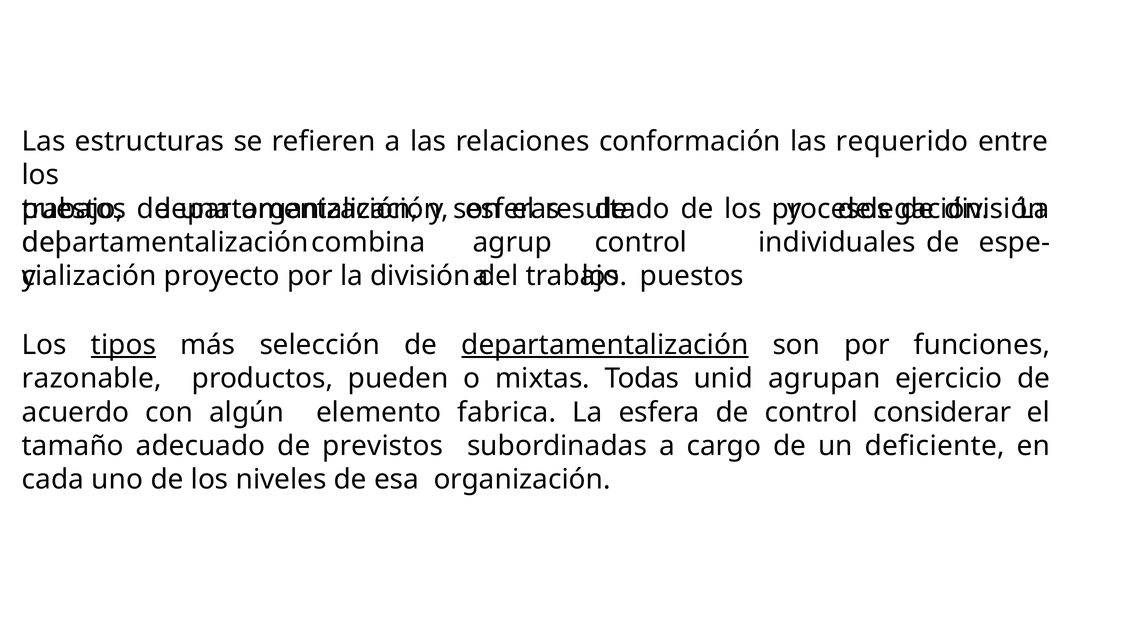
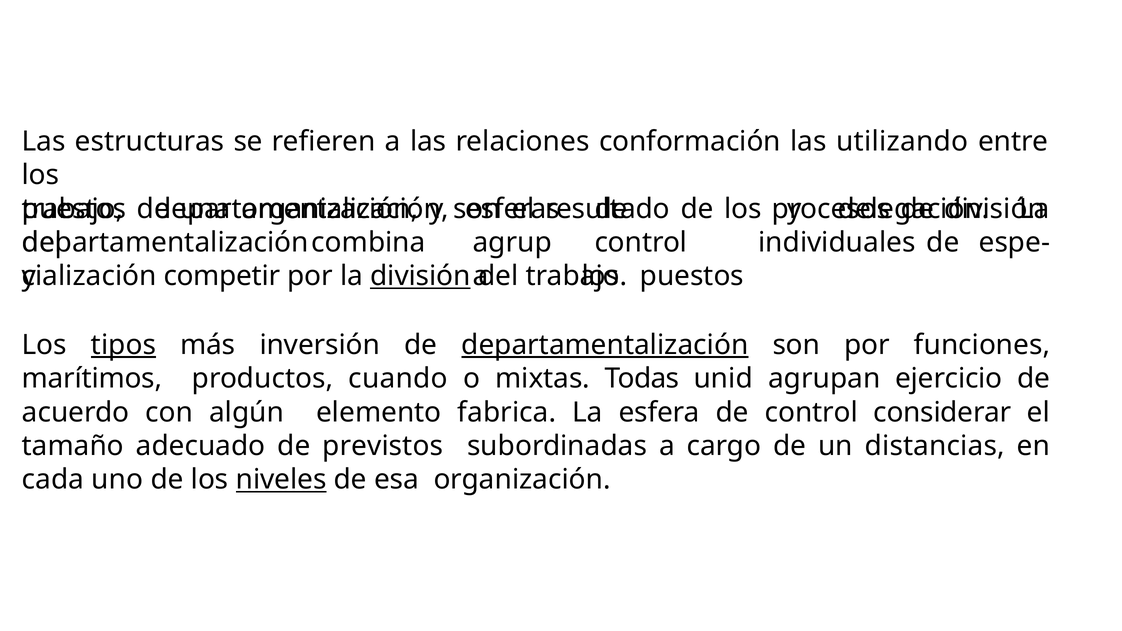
requerido: requerido -> utilizando
proyecto: proyecto -> competir
división at (420, 276) underline: none -> present
selección: selección -> inversión
razonable: razonable -> marítimos
pueden: pueden -> cuando
deficiente: deficiente -> distancias
niveles underline: none -> present
